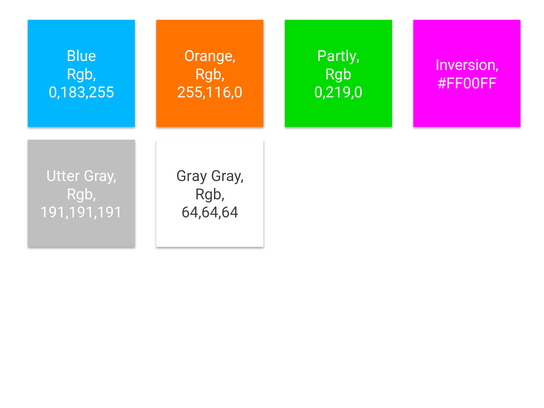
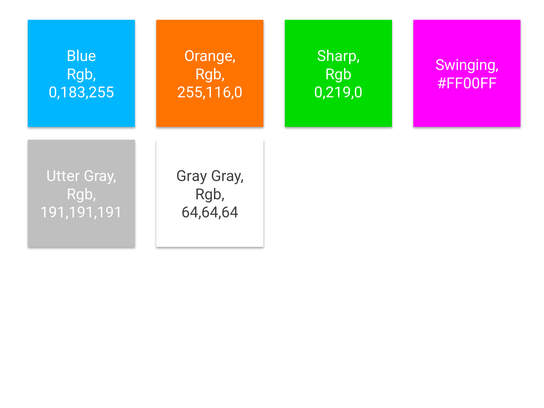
Partly: Partly -> Sharp
Inversion: Inversion -> Swinging
